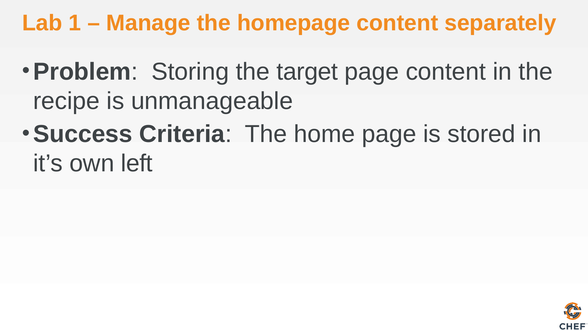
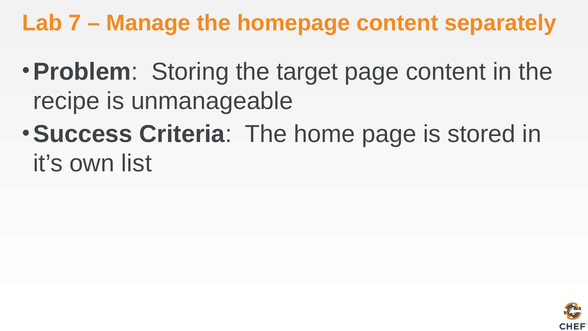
1: 1 -> 7
left: left -> list
